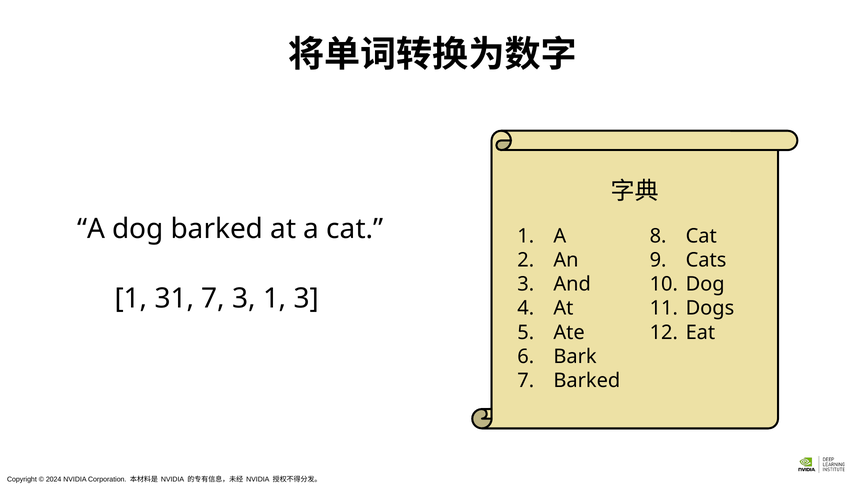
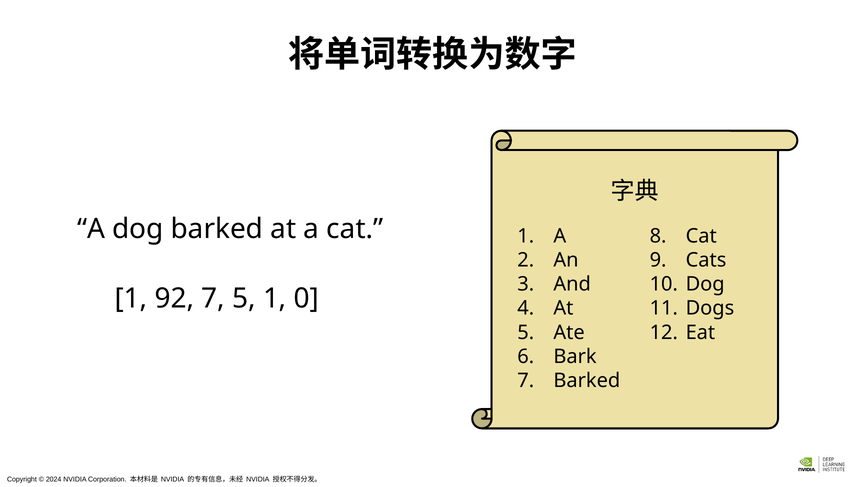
31: 31 -> 92
7 3: 3 -> 5
1 3: 3 -> 0
